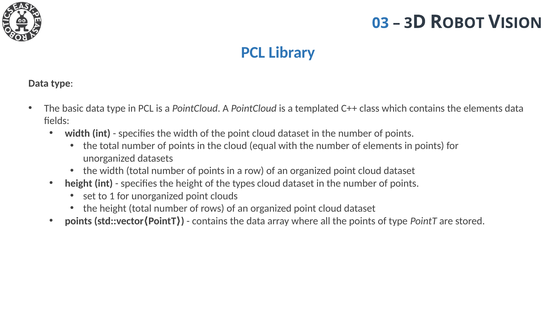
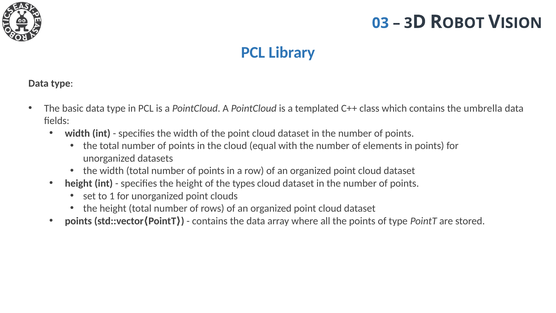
the elements: elements -> umbrella
